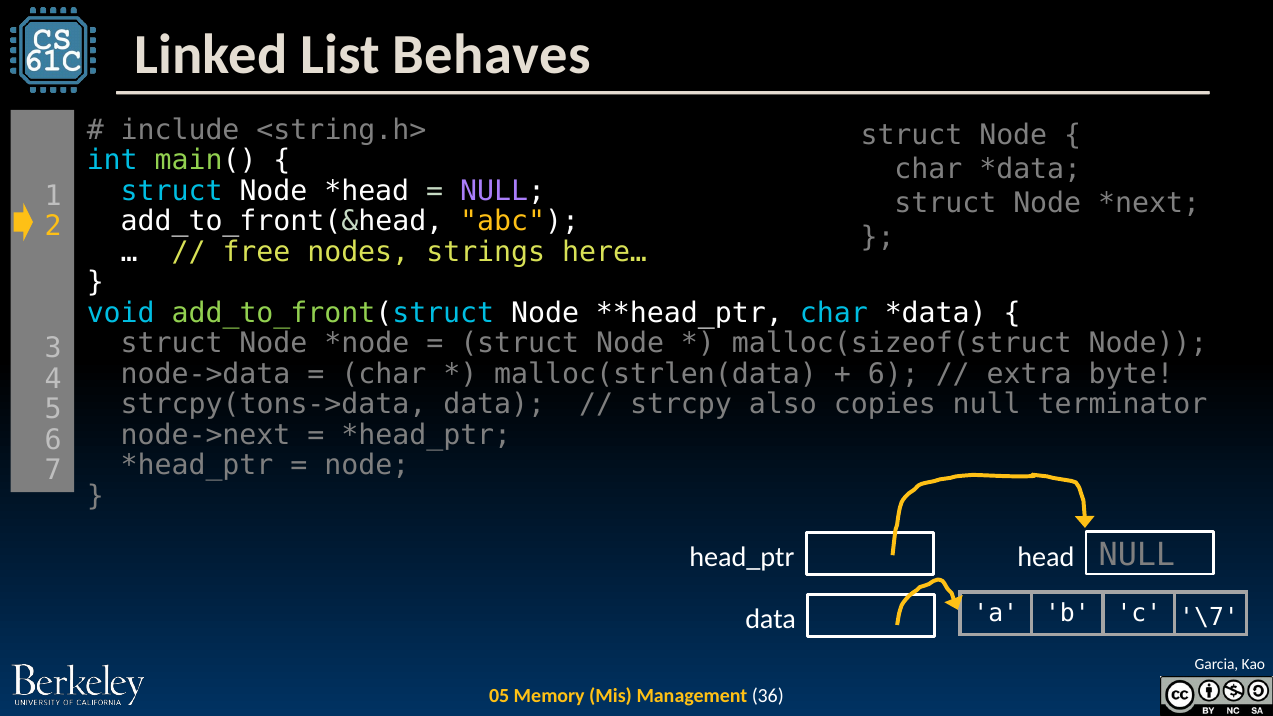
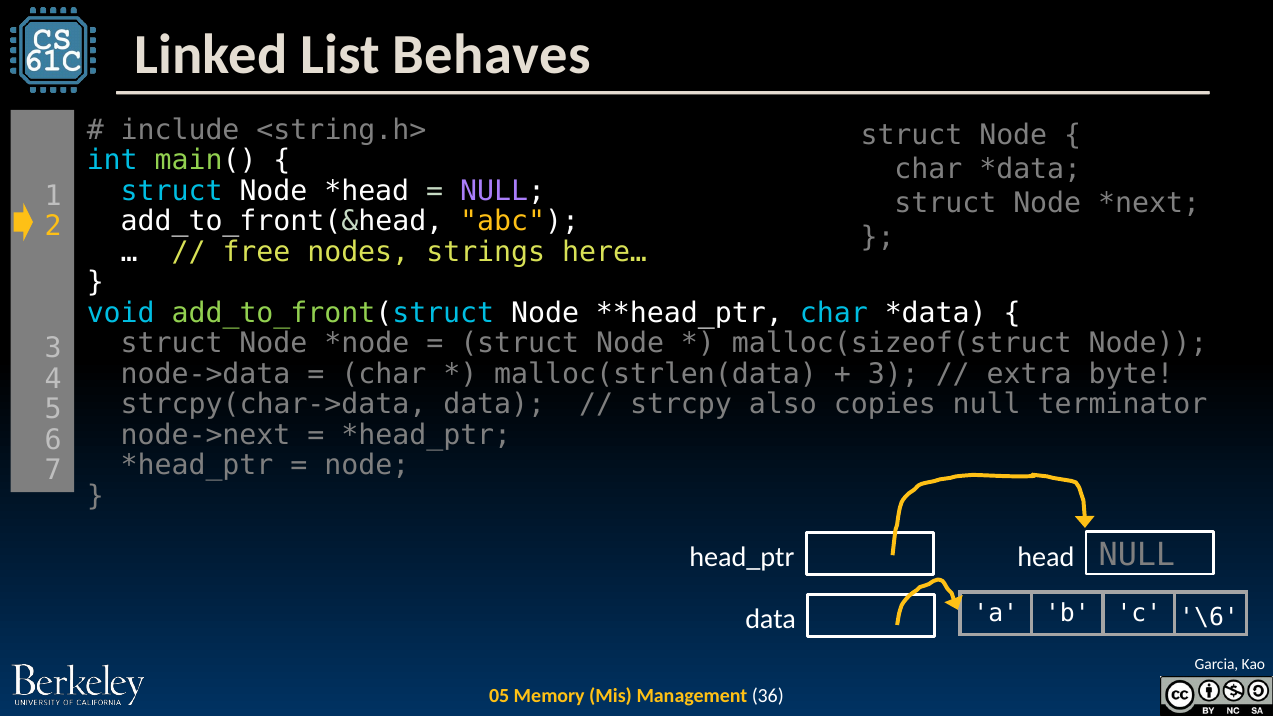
6 at (893, 374): 6 -> 3
strcpy(tons->data: strcpy(tons->data -> strcpy(char->data
\7: \7 -> \6
